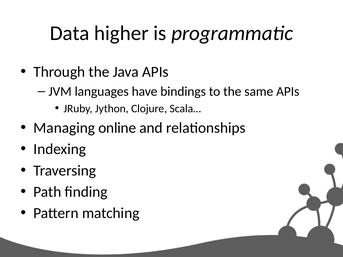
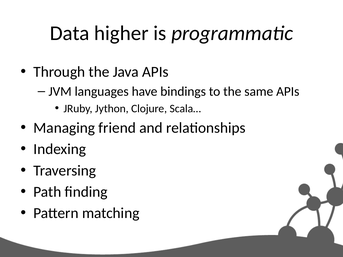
online: online -> friend
